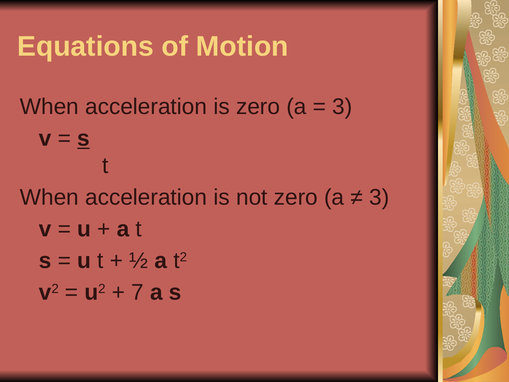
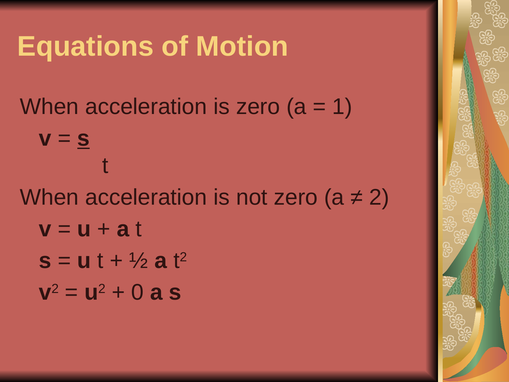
3 at (342, 107): 3 -> 1
3 at (379, 197): 3 -> 2
7: 7 -> 0
